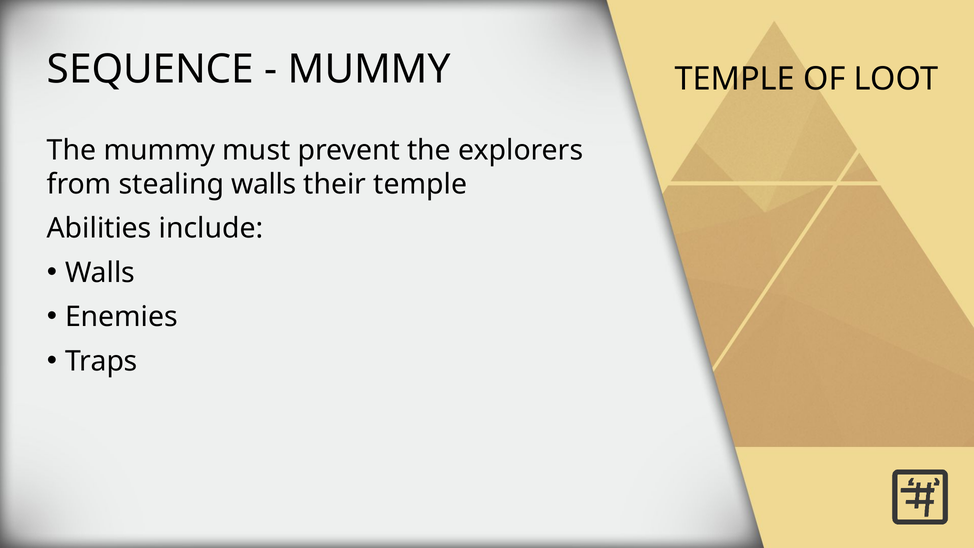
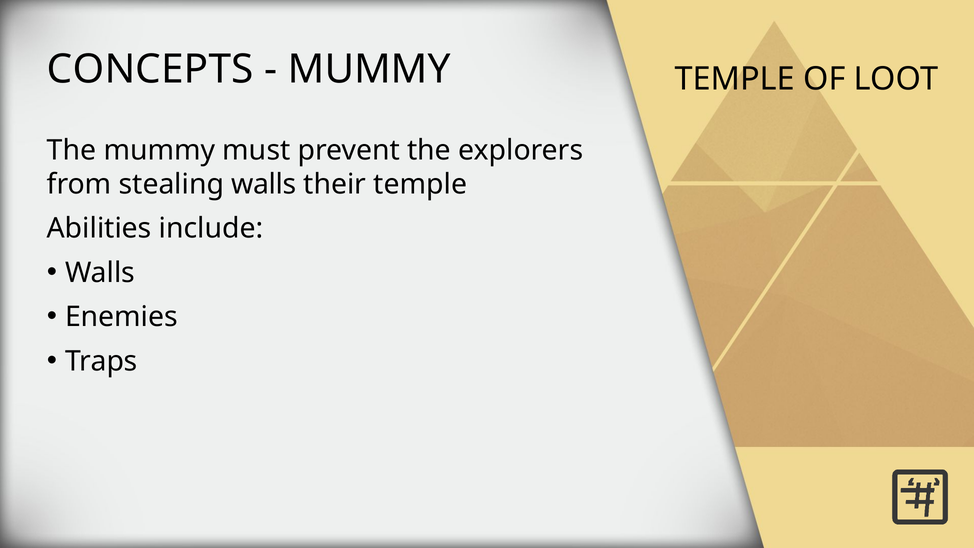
SEQUENCE: SEQUENCE -> CONCEPTS
